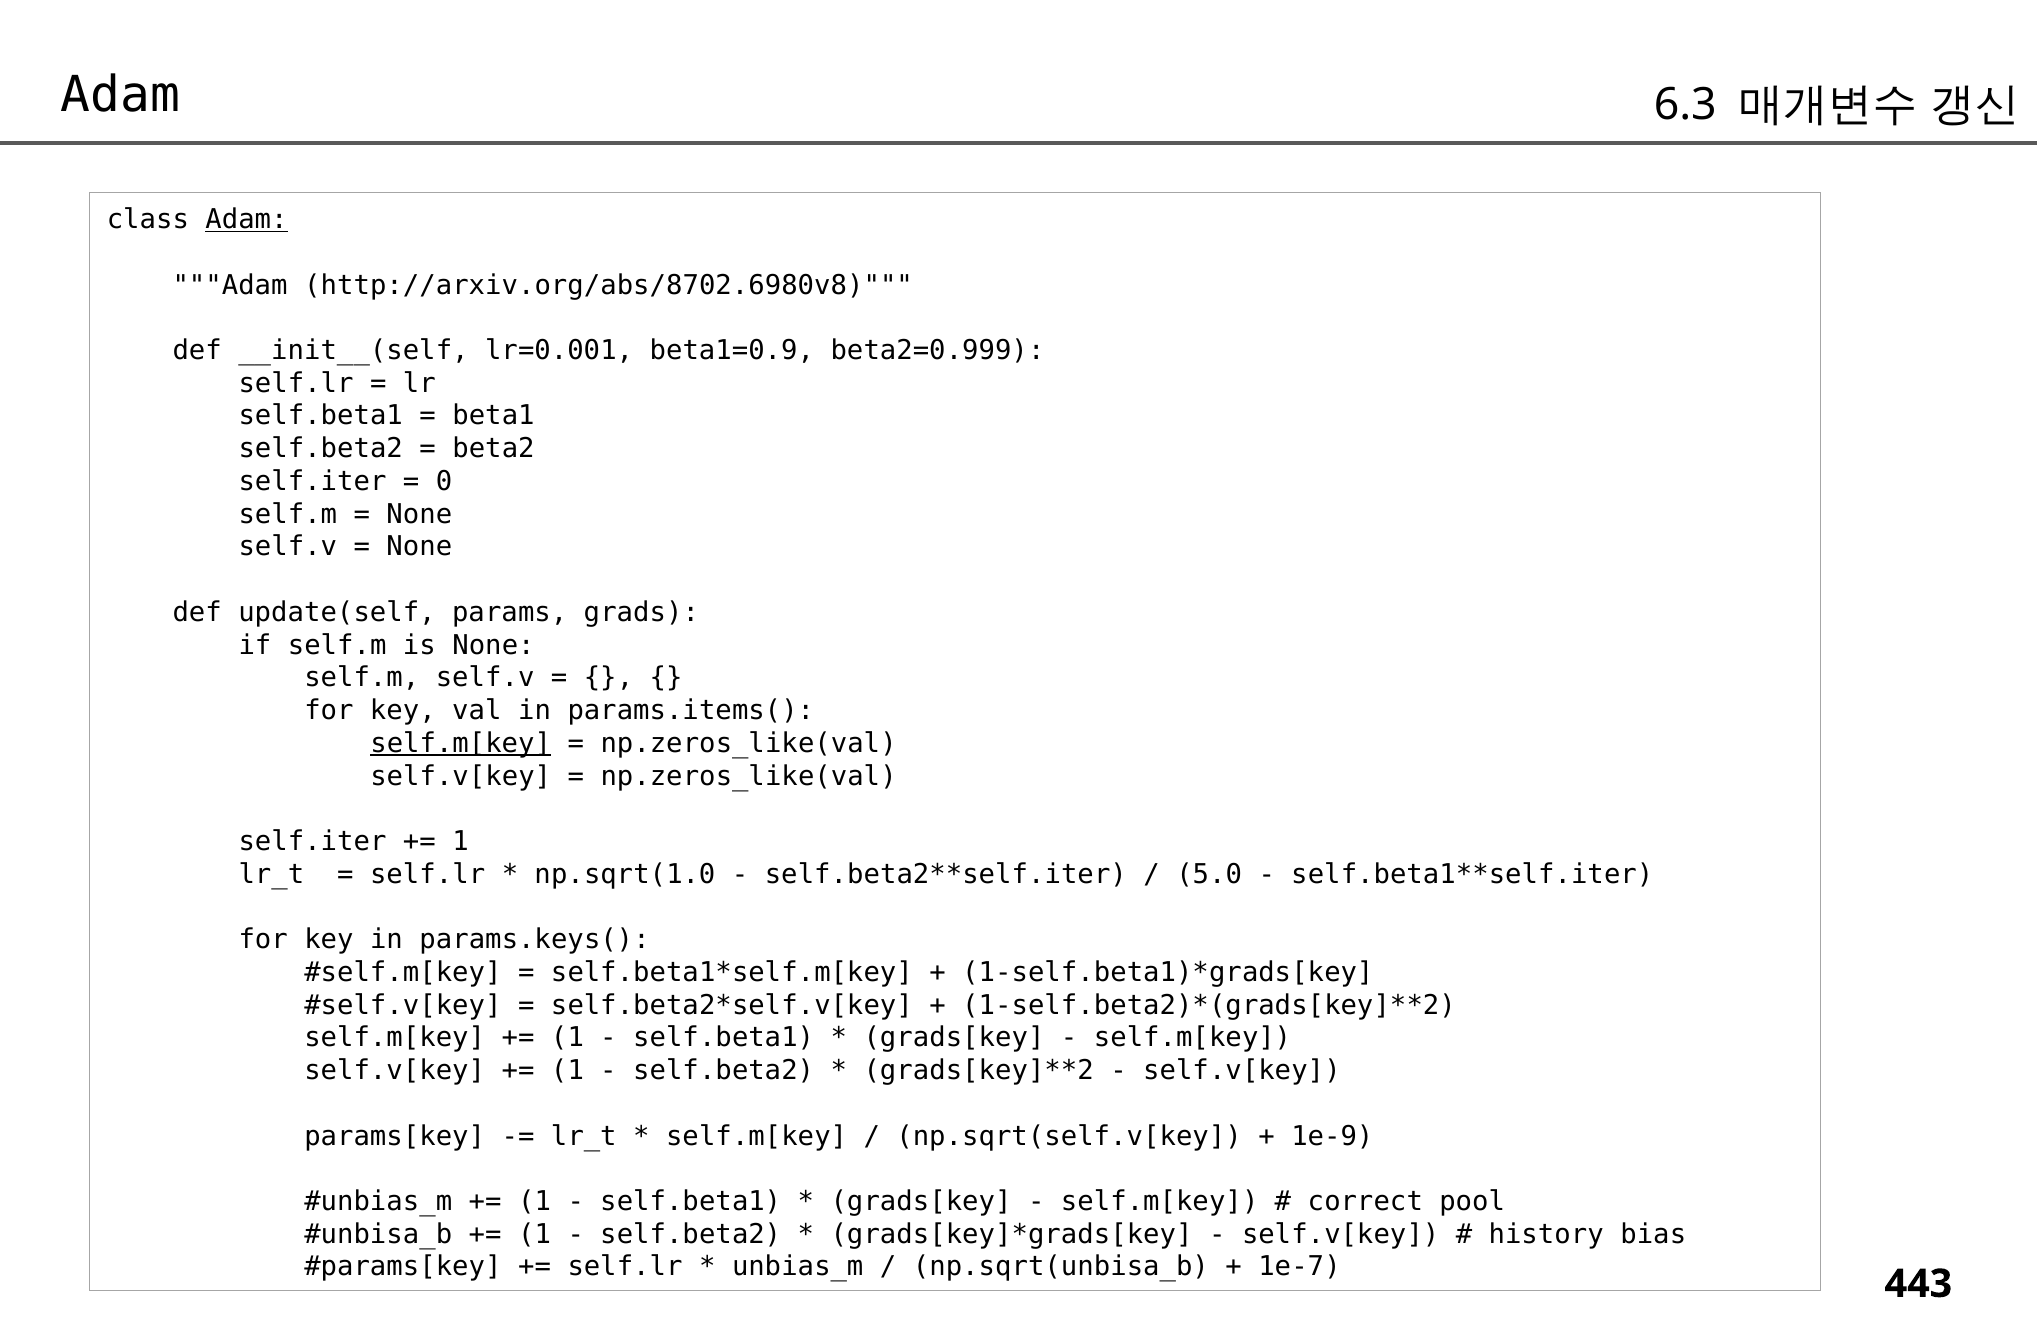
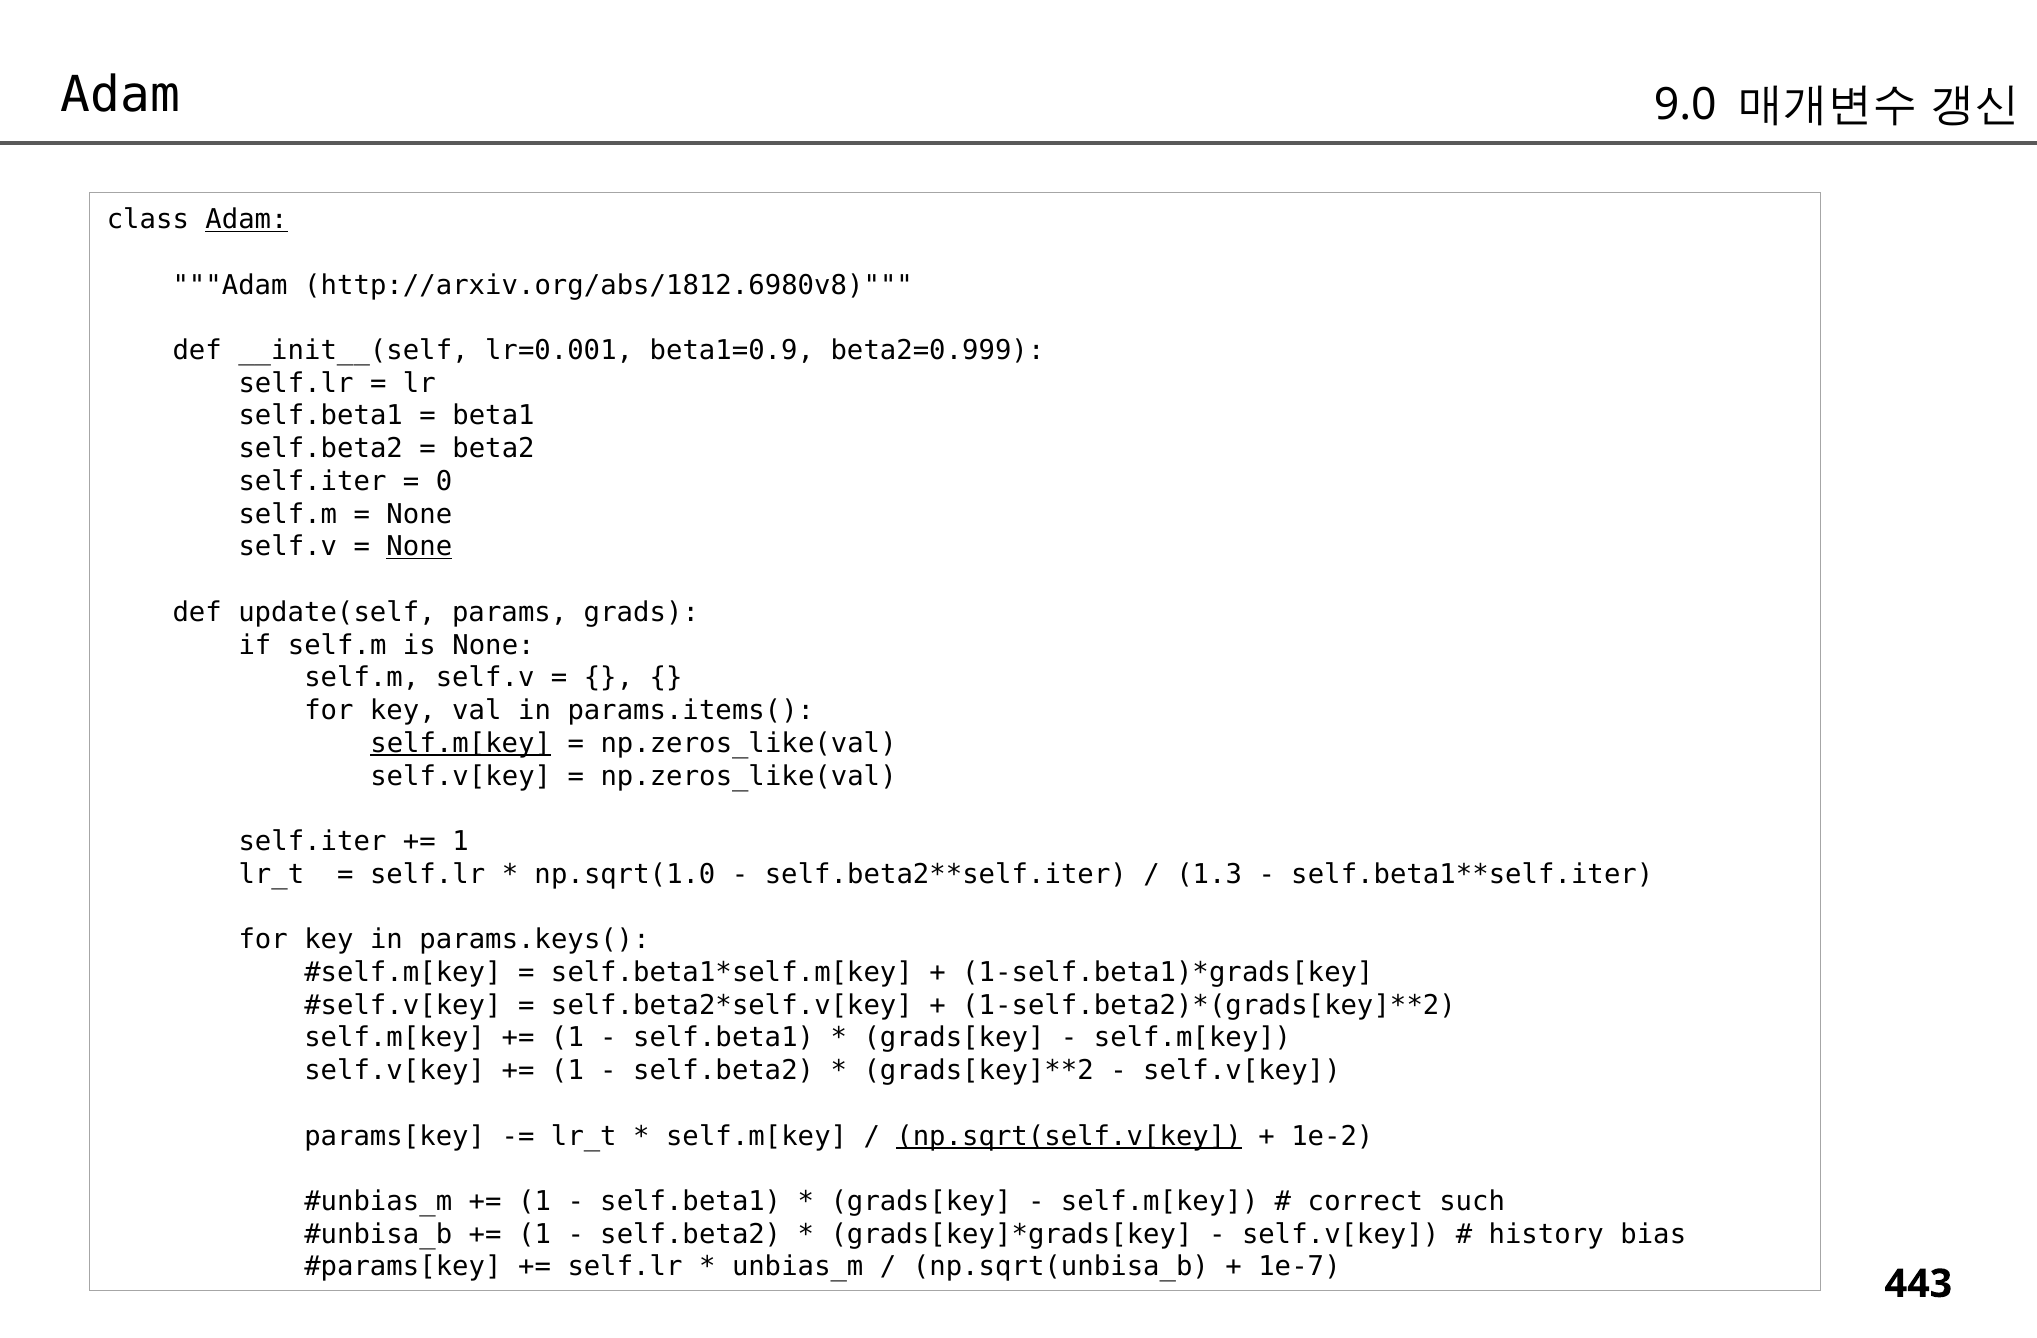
6.3: 6.3 -> 9.0
http://arxiv.org/abs/8702.6980v8: http://arxiv.org/abs/8702.6980v8 -> http://arxiv.org/abs/1812.6980v8
None at (419, 547) underline: none -> present
5.0: 5.0 -> 1.3
np.sqrt(self.v[key underline: none -> present
1e-9: 1e-9 -> 1e-2
pool: pool -> such
